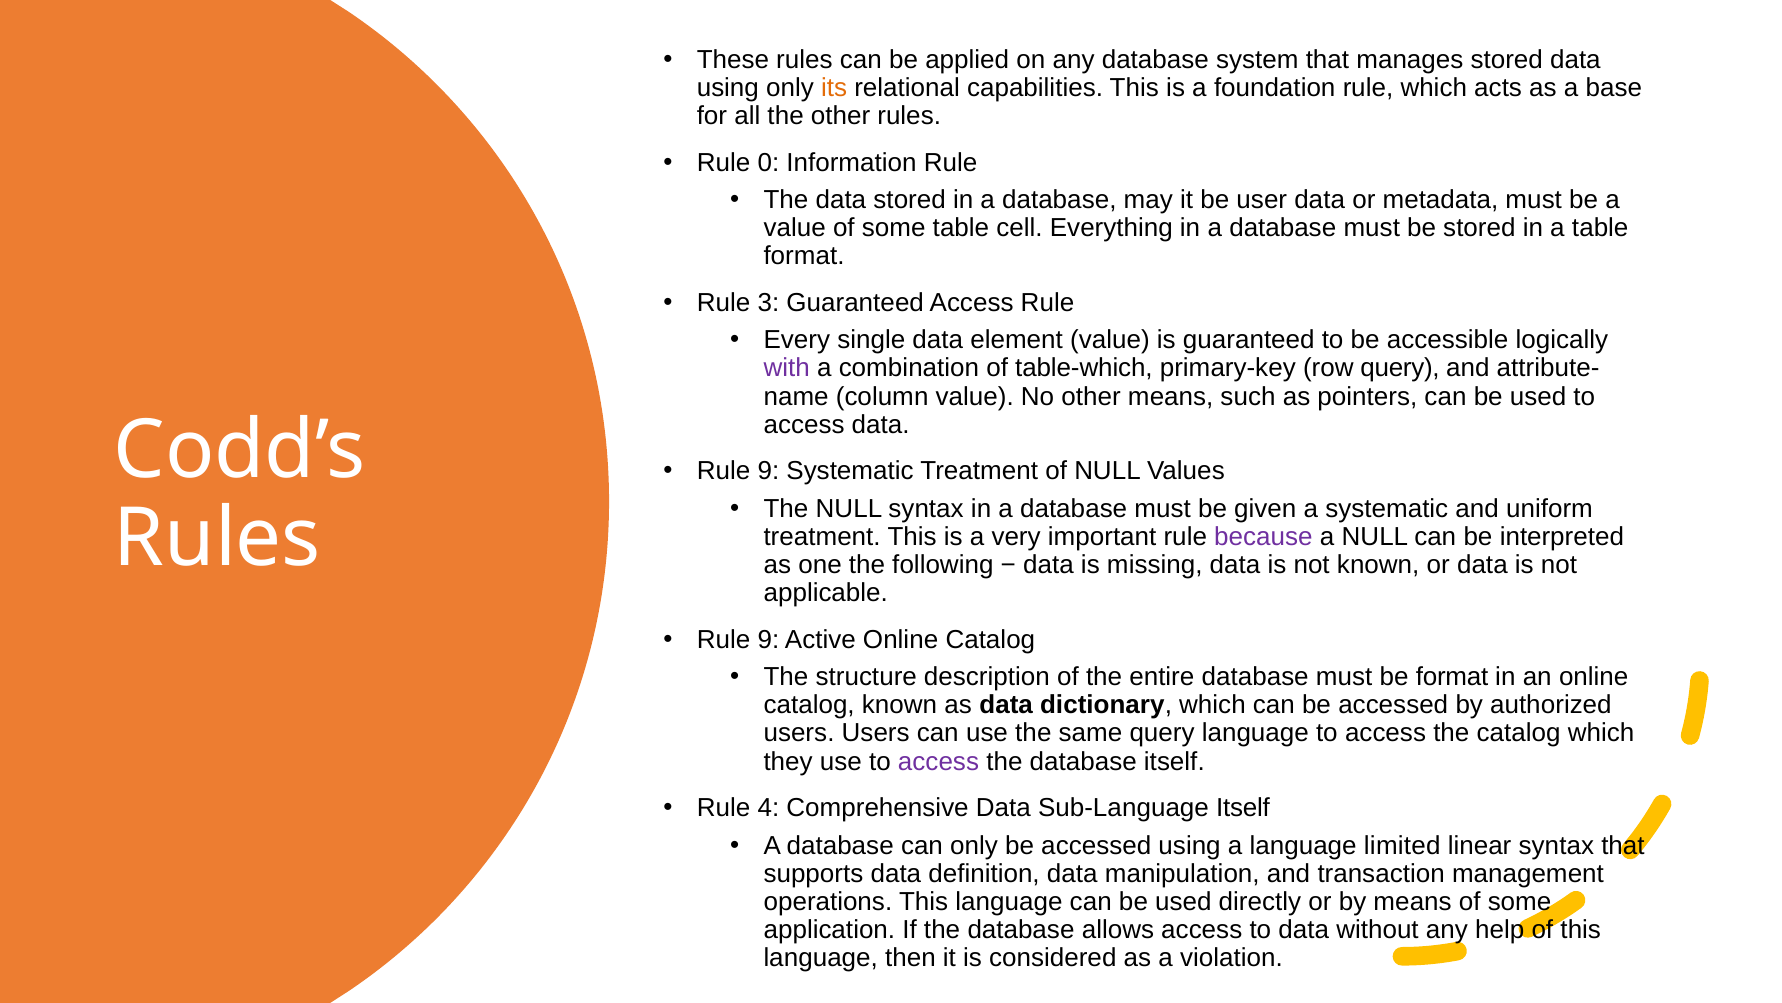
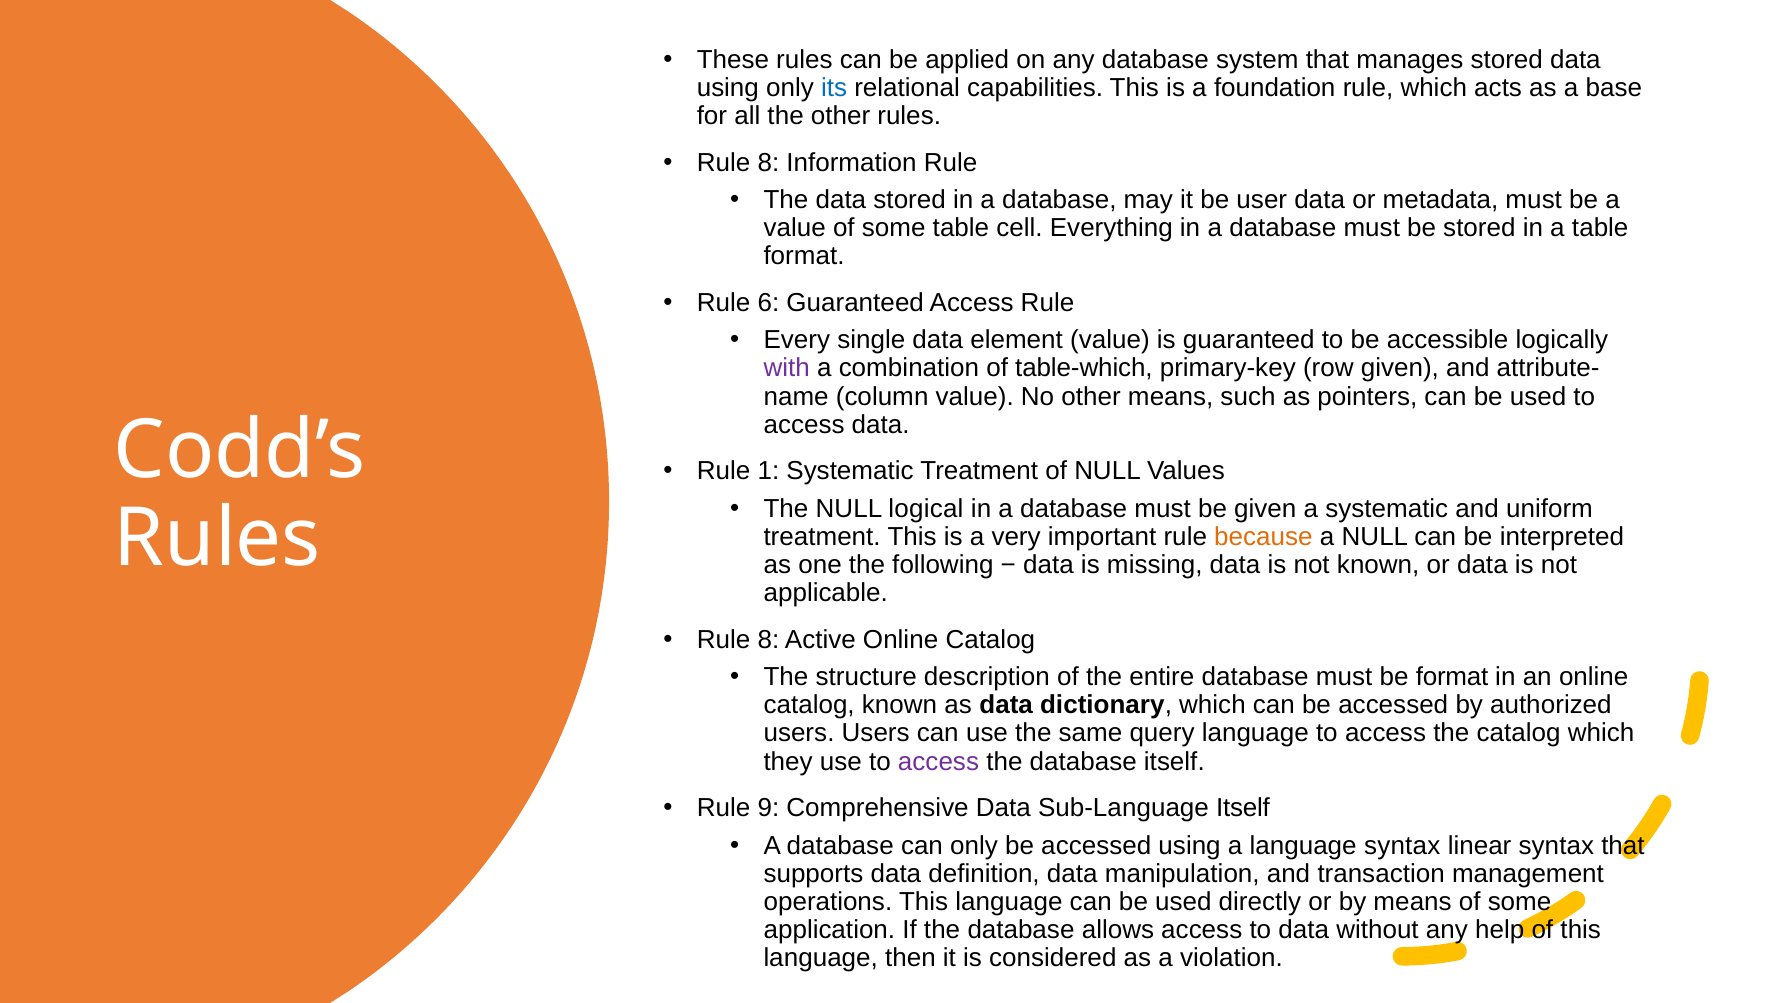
its colour: orange -> blue
0 at (768, 162): 0 -> 8
3: 3 -> 6
row query: query -> given
9 at (768, 471): 9 -> 1
NULL syntax: syntax -> logical
because colour: purple -> orange
9 at (768, 639): 9 -> 8
4: 4 -> 9
language limited: limited -> syntax
